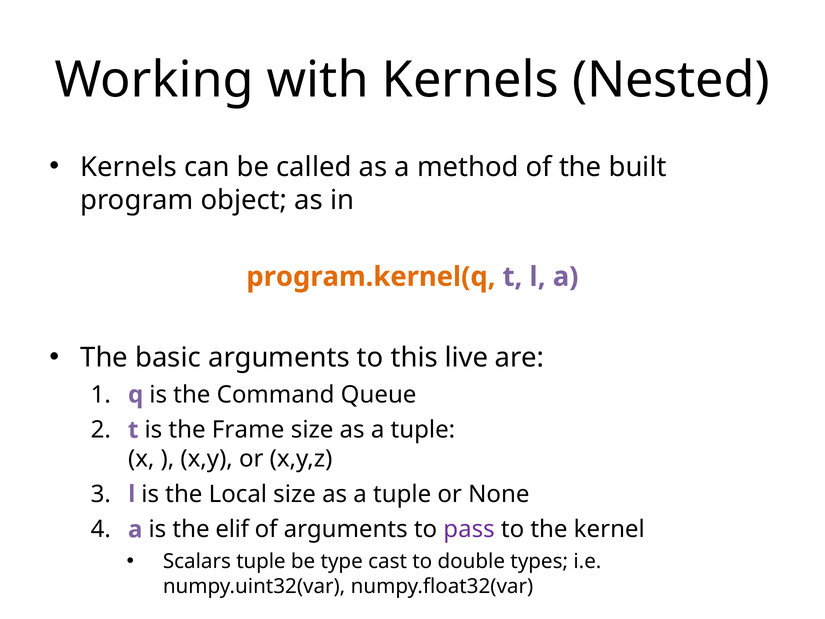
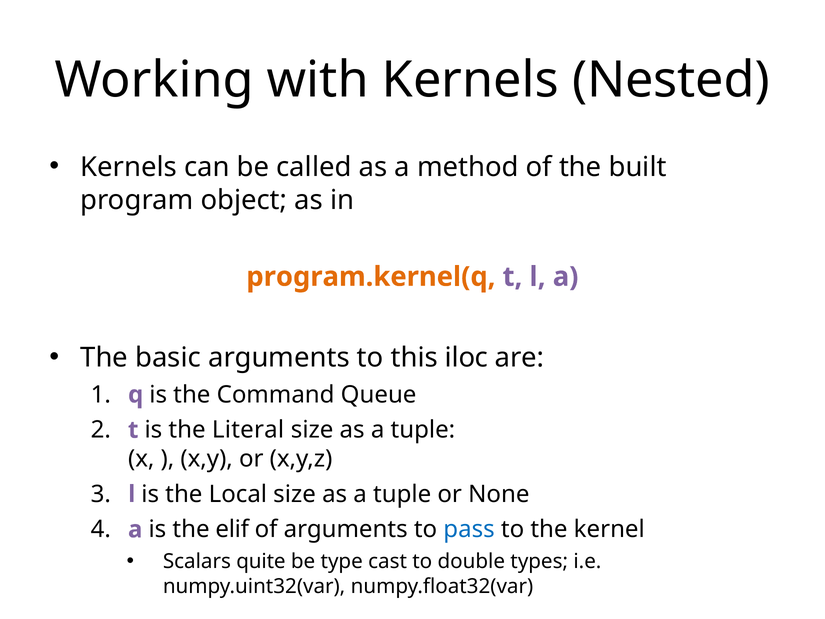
live: live -> iloc
Frame: Frame -> Literal
pass colour: purple -> blue
Scalars tuple: tuple -> quite
